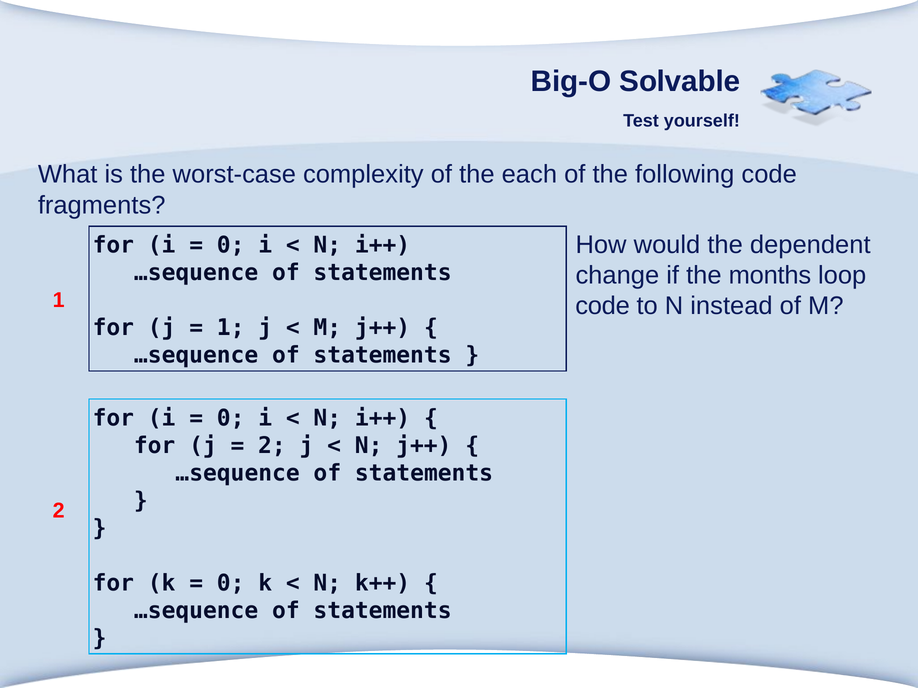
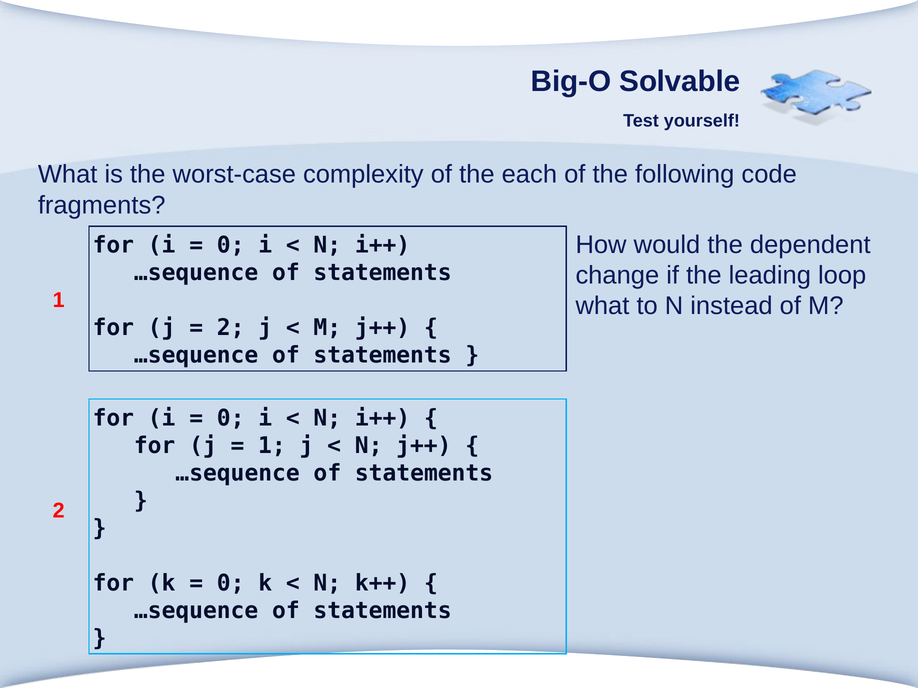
months: months -> leading
code at (603, 306): code -> what
1 at (231, 328): 1 -> 2
2 at (272, 446): 2 -> 1
